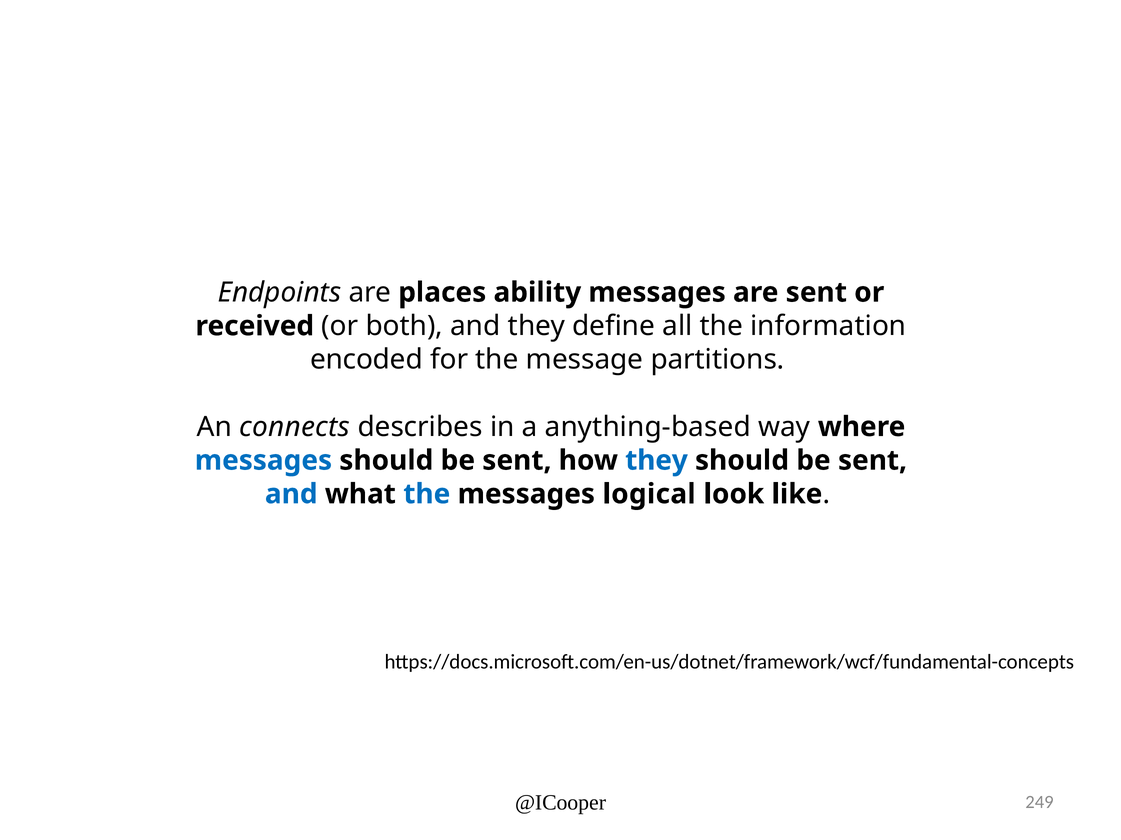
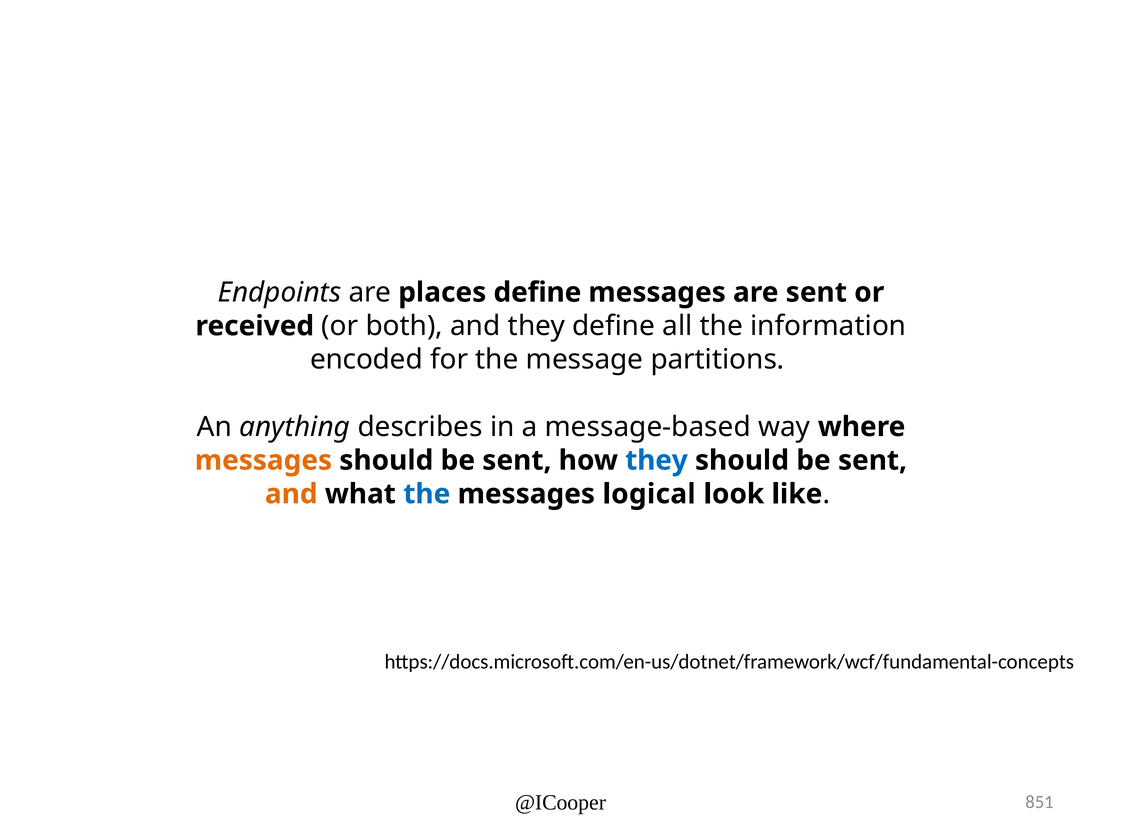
places ability: ability -> define
connects: connects -> anything
anything-based: anything-based -> message-based
messages at (263, 461) colour: blue -> orange
and at (291, 494) colour: blue -> orange
249: 249 -> 851
